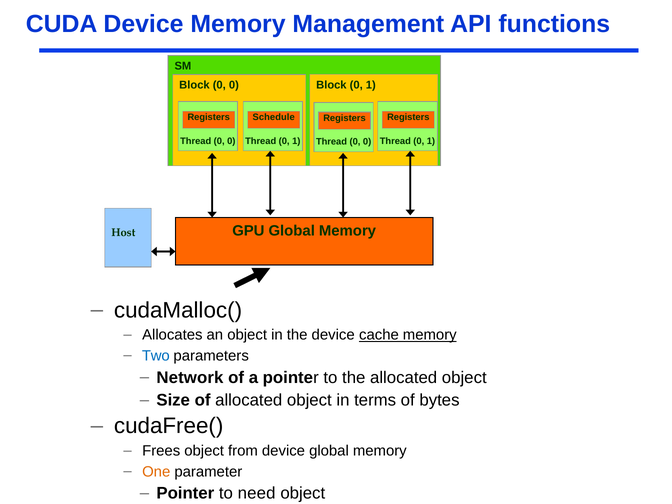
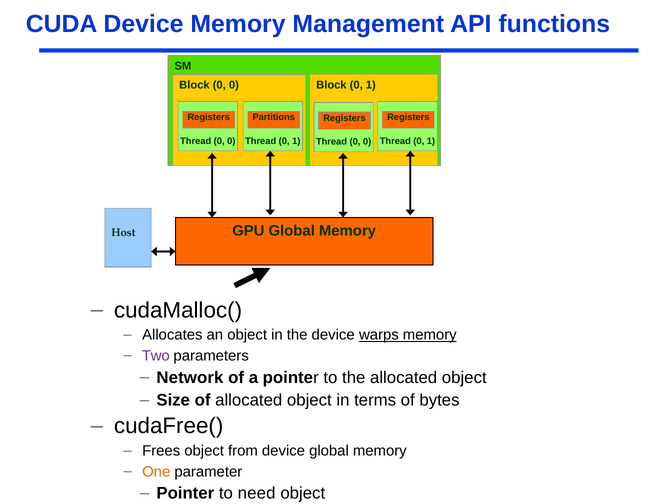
Schedule: Schedule -> Partitions
cache: cache -> warps
Two colour: blue -> purple
